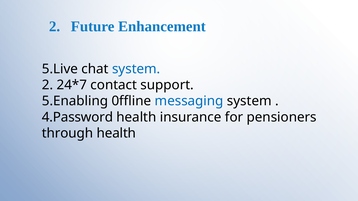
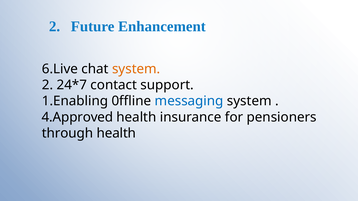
5.Live: 5.Live -> 6.Live
system at (136, 69) colour: blue -> orange
5.Enabling: 5.Enabling -> 1.Enabling
4.Password: 4.Password -> 4.Approved
